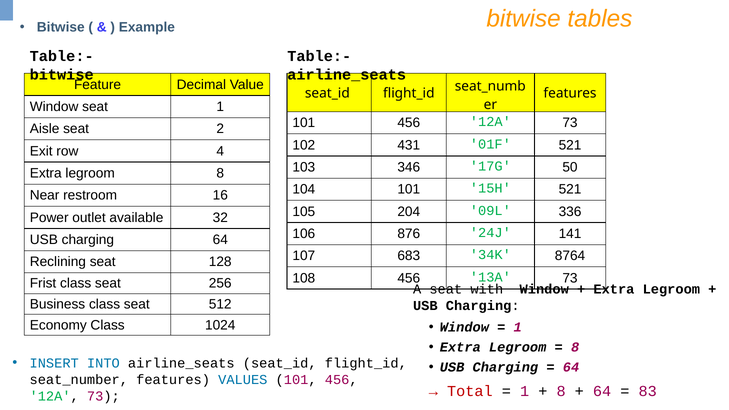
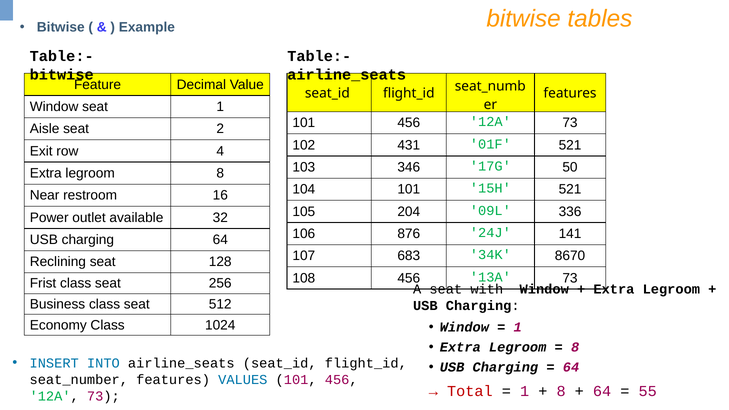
8764: 8764 -> 8670
83: 83 -> 55
